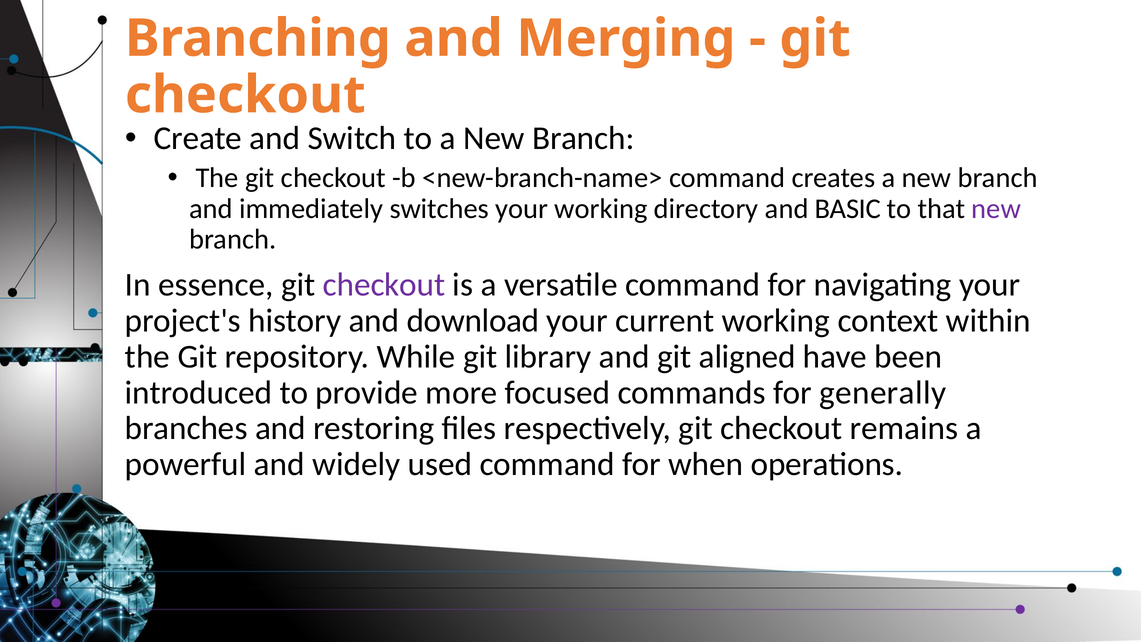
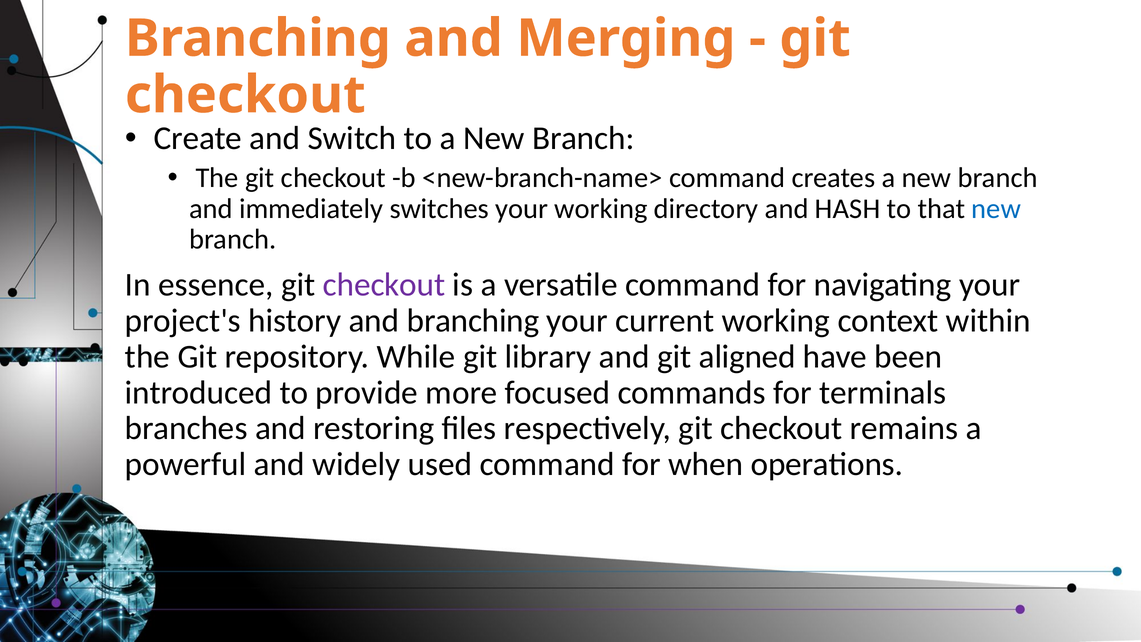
BASIC: BASIC -> HASH
new at (996, 209) colour: purple -> blue
and download: download -> branching
generally: generally -> terminals
